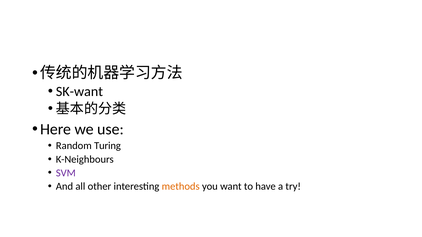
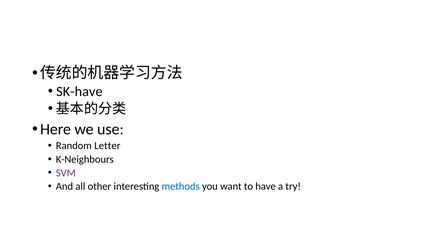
SK-want: SK-want -> SK-have
Turing: Turing -> Letter
methods colour: orange -> blue
